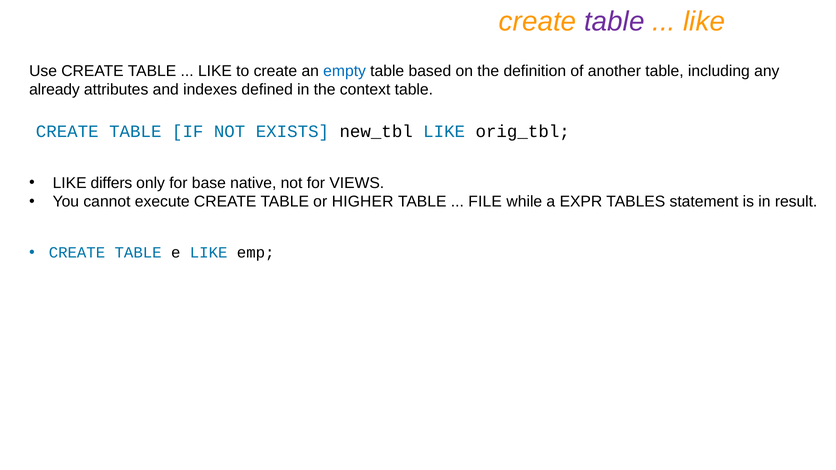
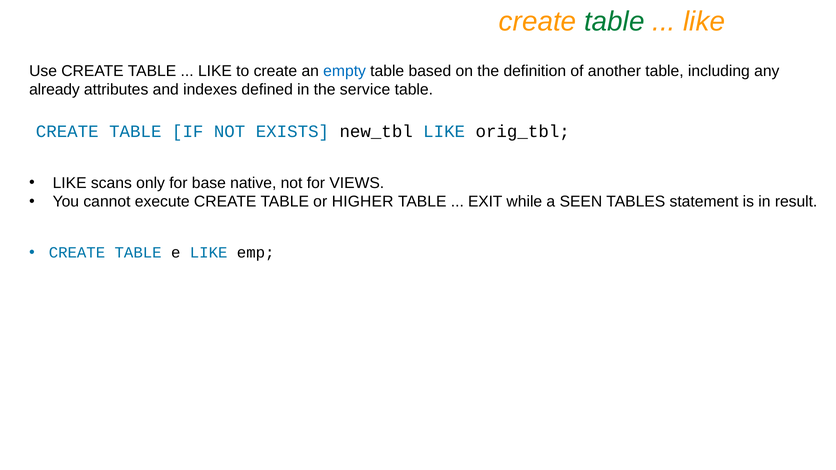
table at (614, 22) colour: purple -> green
context: context -> service
differs: differs -> scans
FILE: FILE -> EXIT
EXPR: EXPR -> SEEN
